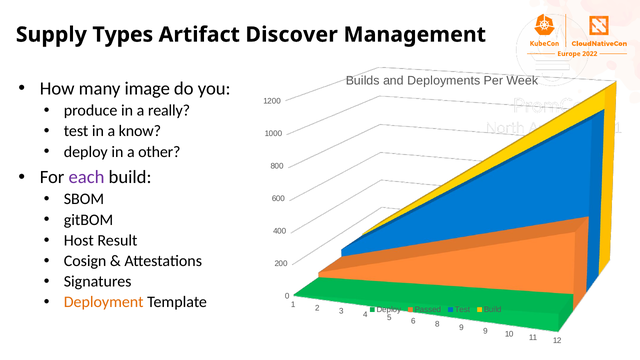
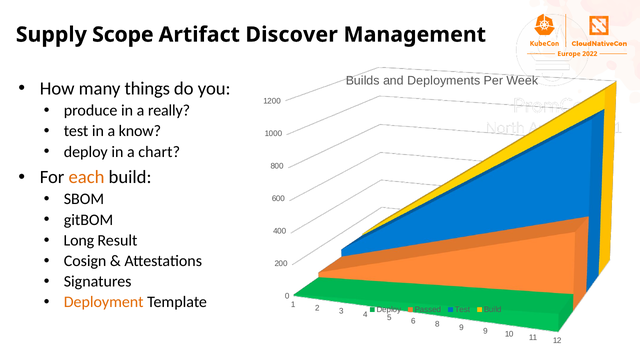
Types: Types -> Scope
image: image -> things
other: other -> chart
each colour: purple -> orange
Host: Host -> Long
